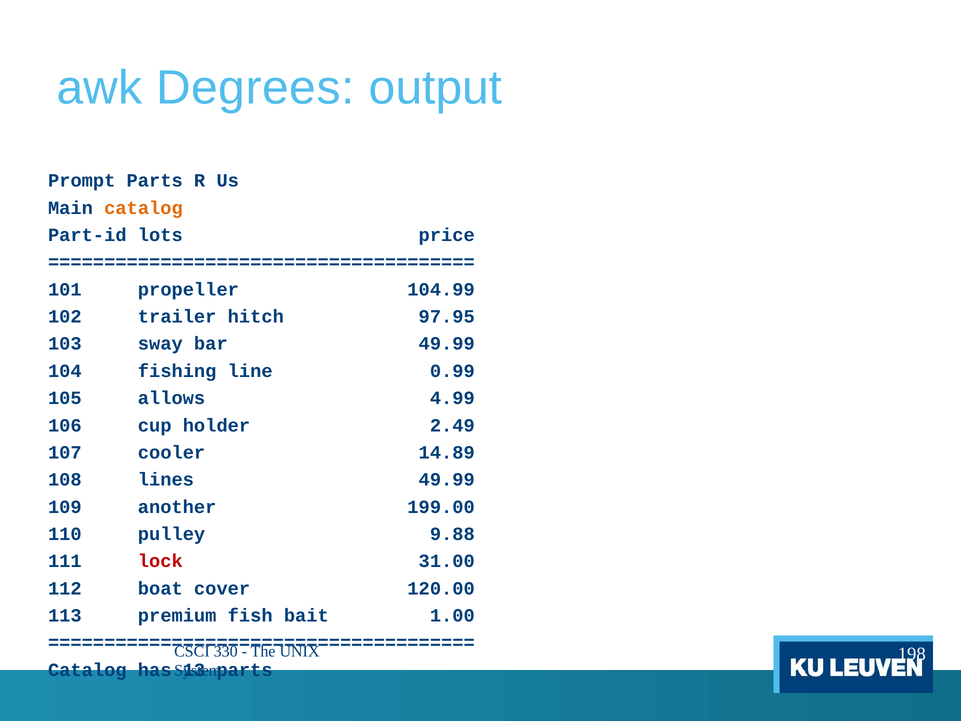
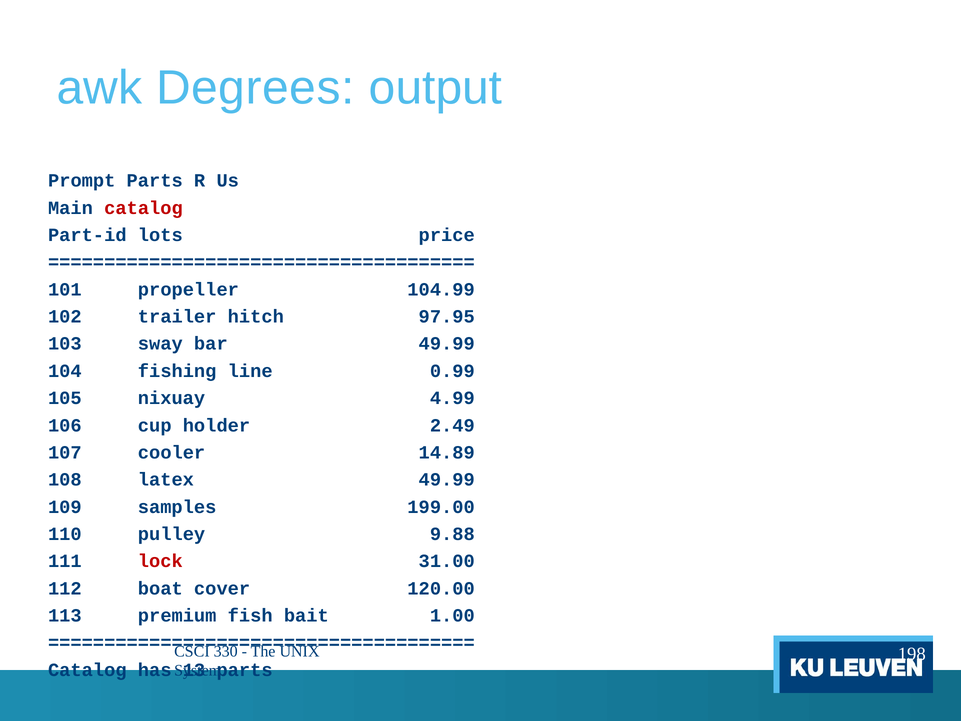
catalog at (143, 208) colour: orange -> red
allows: allows -> nixuay
lines: lines -> latex
another: another -> samples
